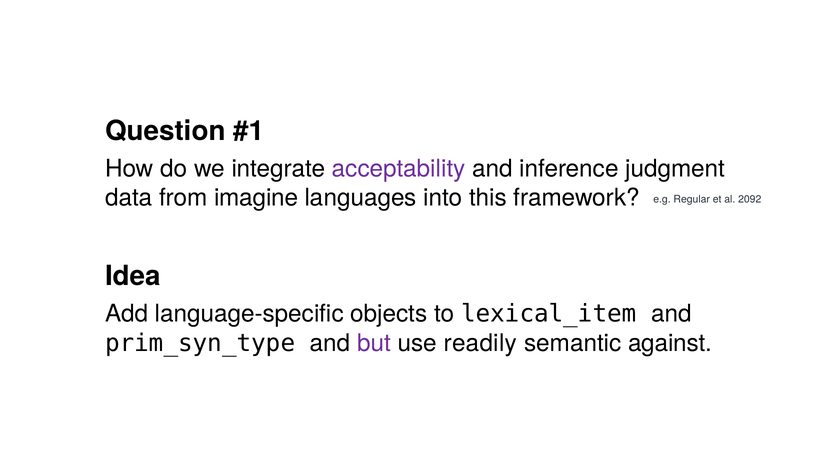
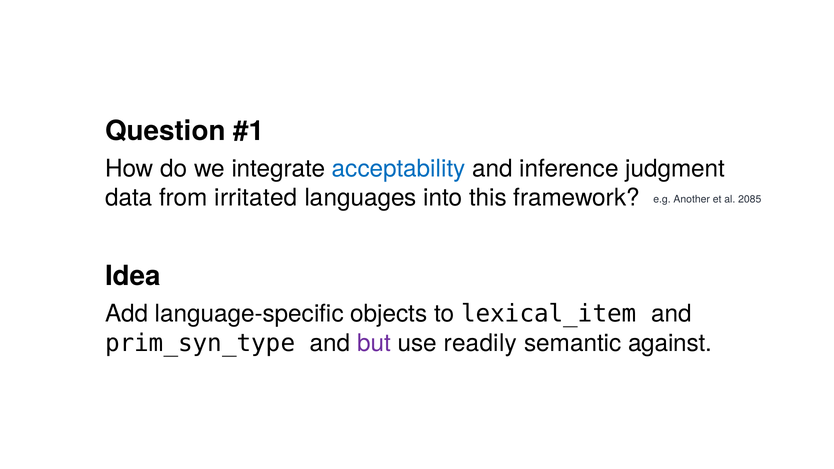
acceptability colour: purple -> blue
imagine: imagine -> irritated
Regular: Regular -> Another
2092: 2092 -> 2085
